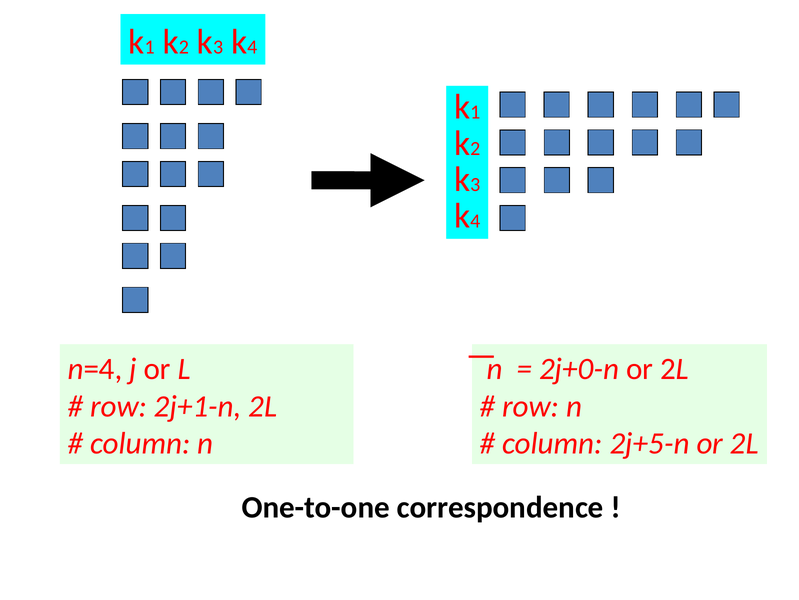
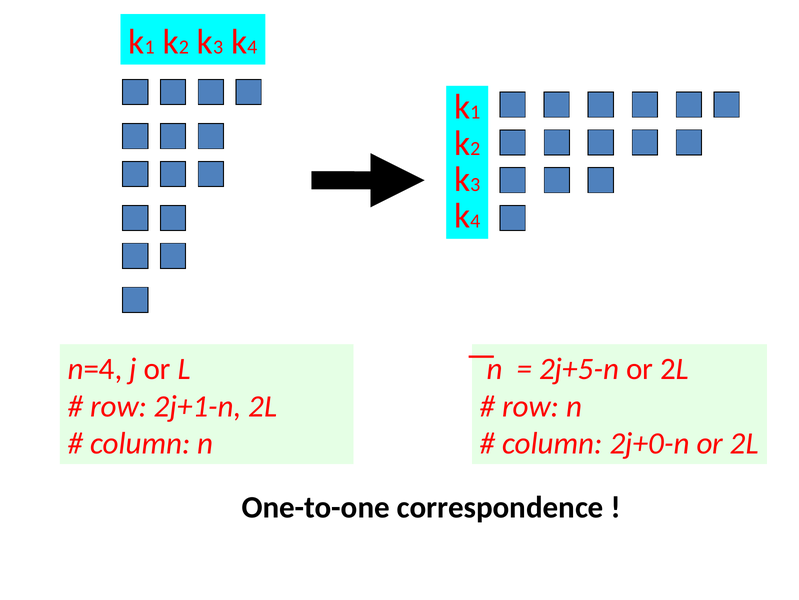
2j+0-n: 2j+0-n -> 2j+5-n
2j+5-n: 2j+5-n -> 2j+0-n
